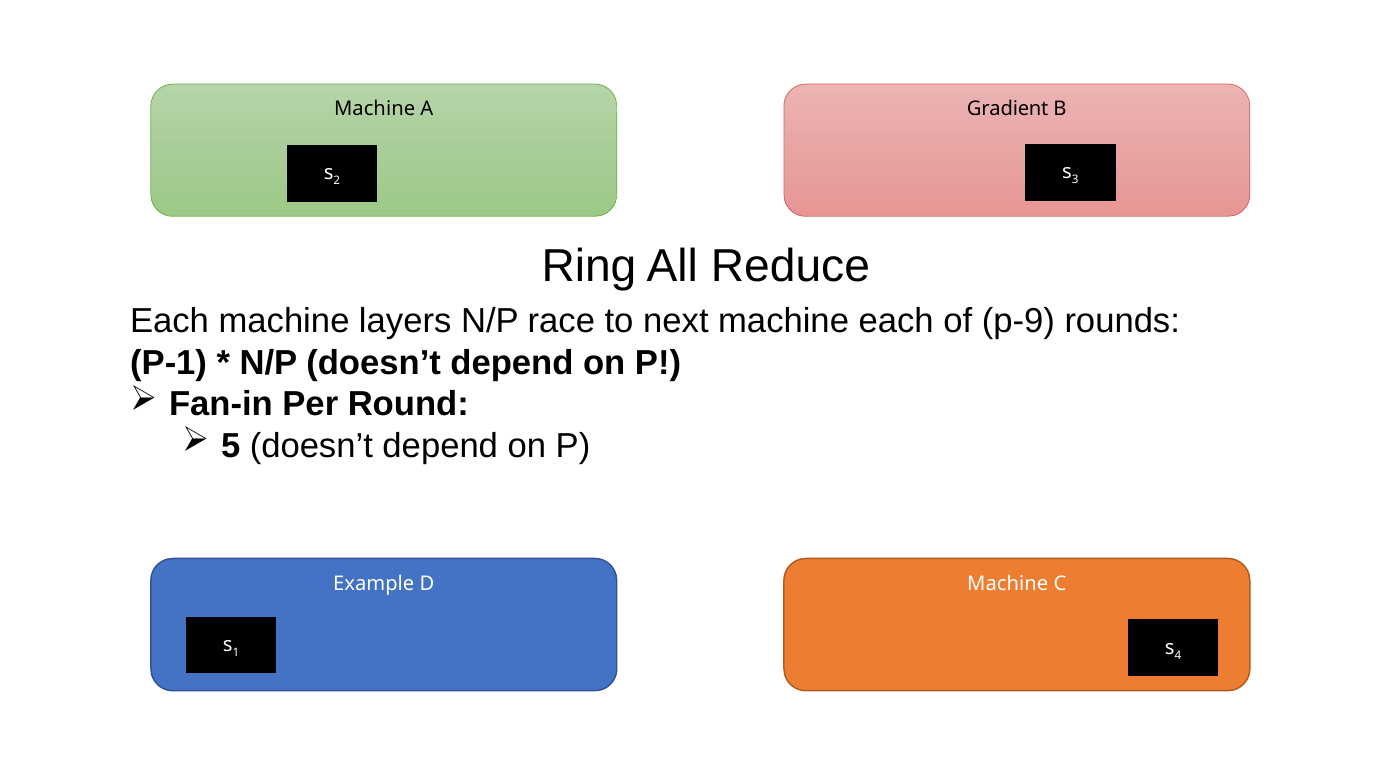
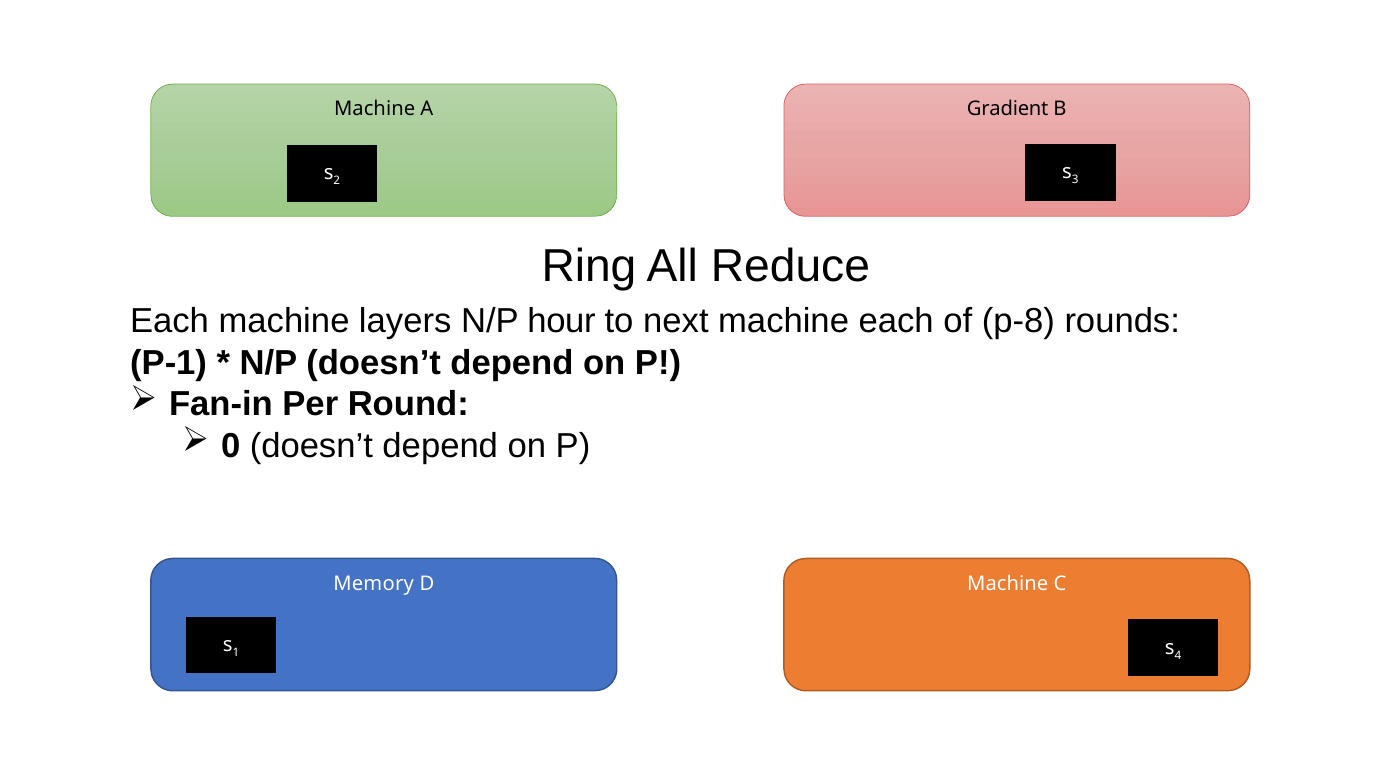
race: race -> hour
p-9: p-9 -> p-8
5: 5 -> 0
Example: Example -> Memory
